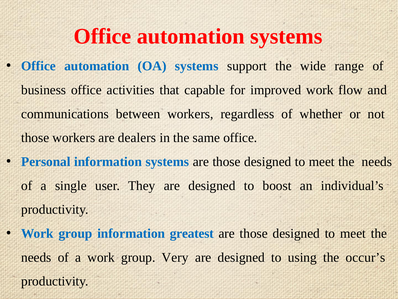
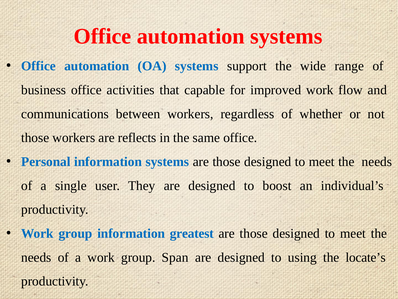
dealers: dealers -> reflects
Very: Very -> Span
occur’s: occur’s -> locate’s
